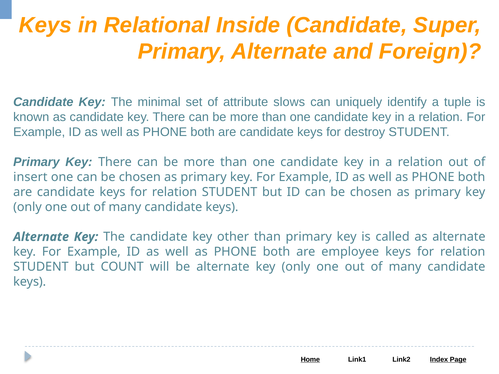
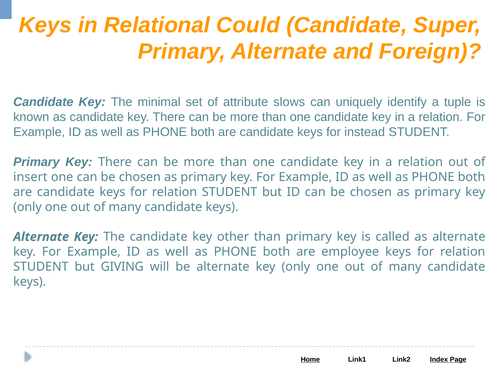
Inside: Inside -> Could
destroy: destroy -> instead
COUNT: COUNT -> GIVING
